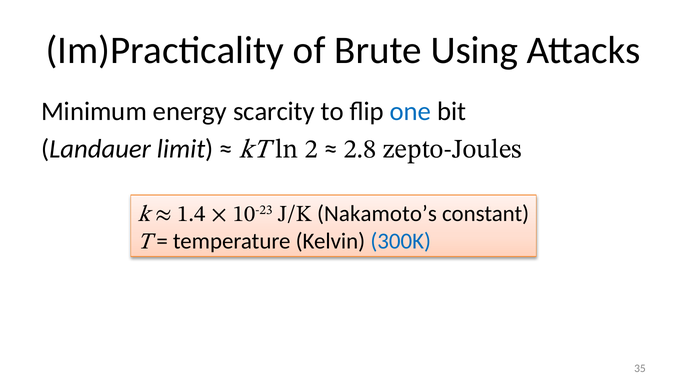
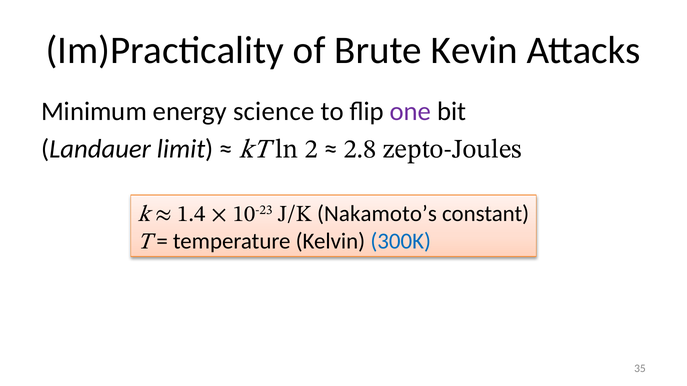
Using: Using -> Kevin
scarcity: scarcity -> science
one colour: blue -> purple
